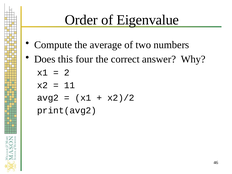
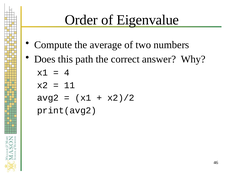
four: four -> path
2: 2 -> 4
